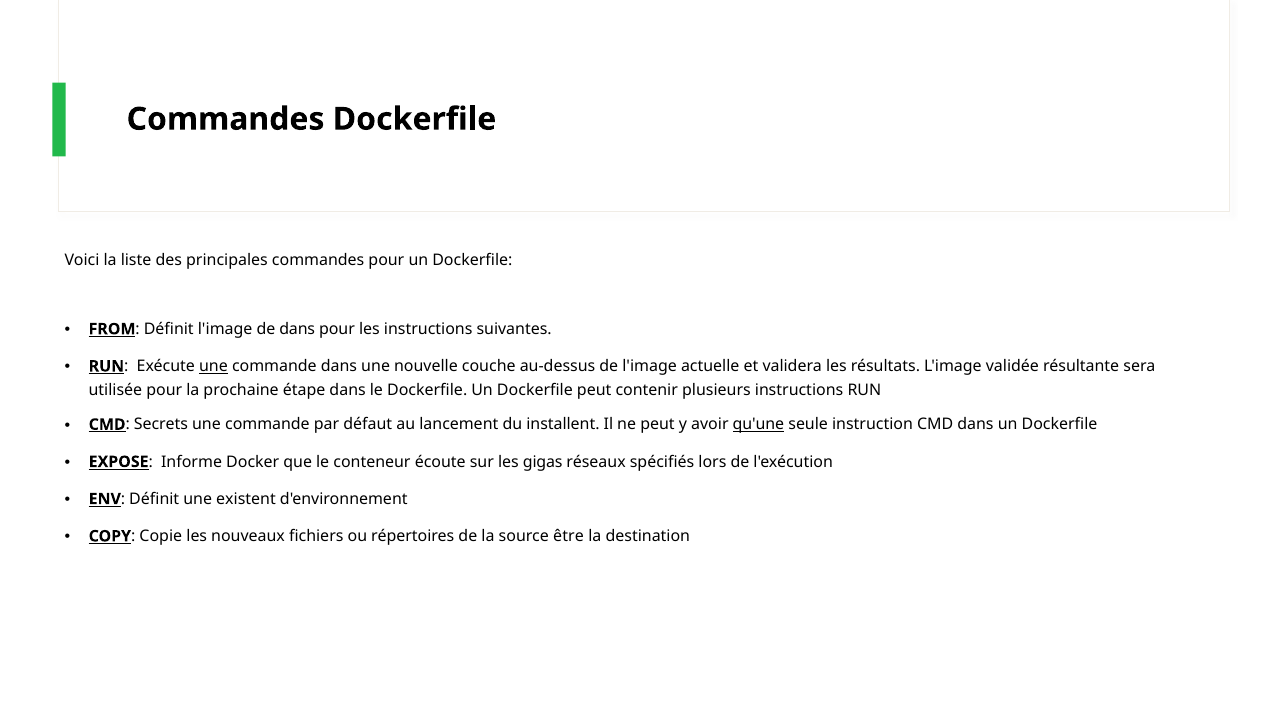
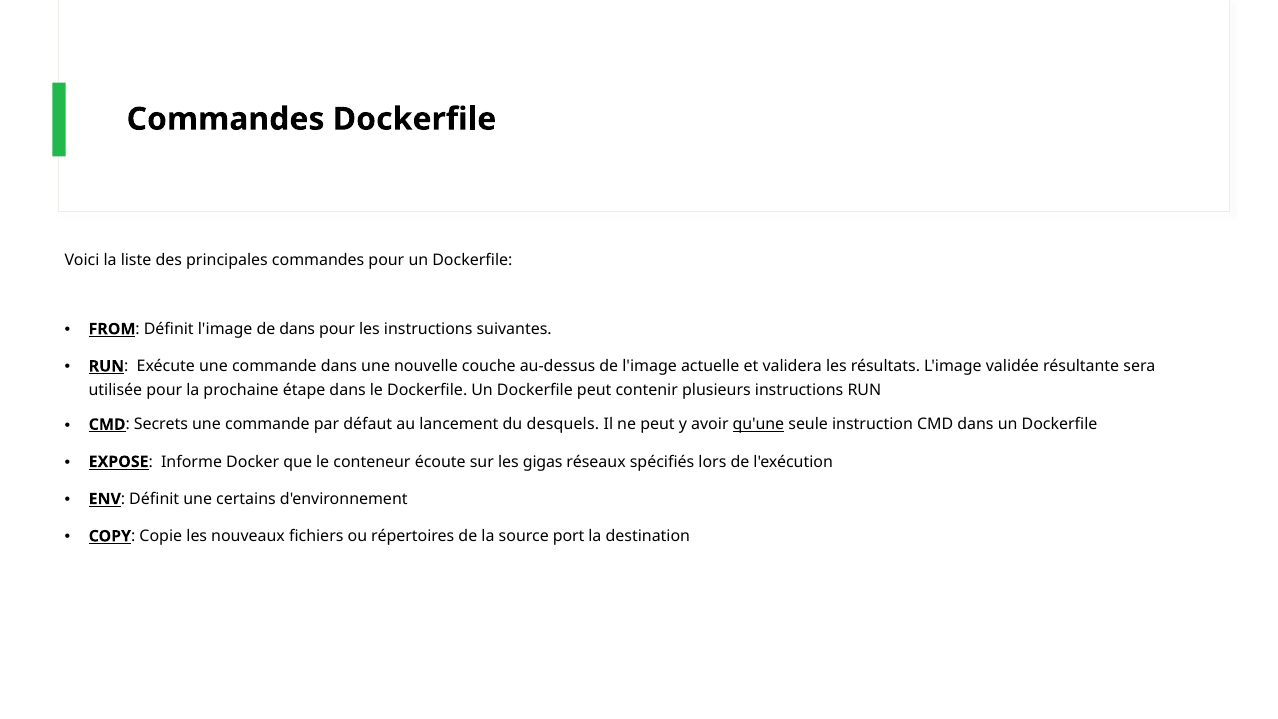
une at (213, 366) underline: present -> none
installent: installent -> desquels
existent: existent -> certains
être: être -> port
